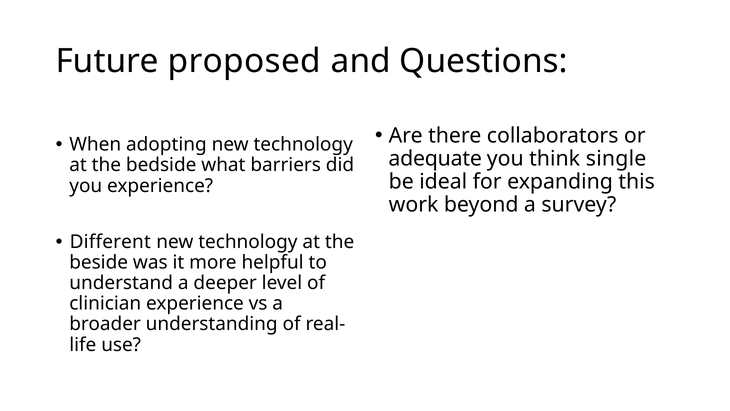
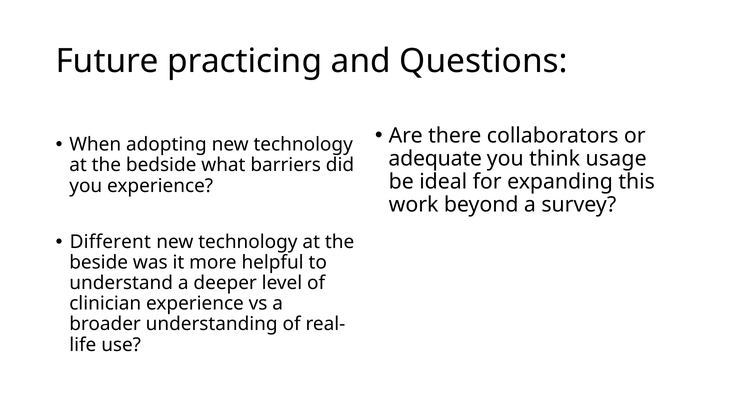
proposed: proposed -> practicing
single: single -> usage
